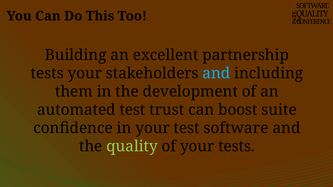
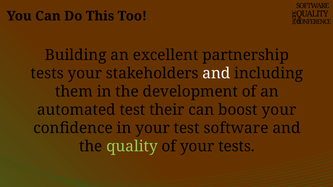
and at (216, 73) colour: light blue -> white
trust: trust -> their
boost suite: suite -> your
